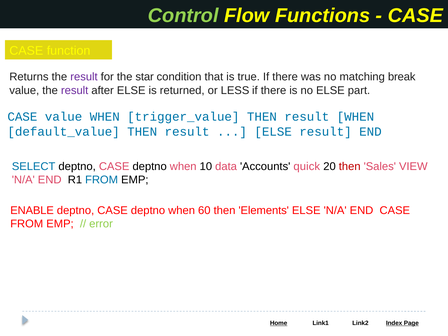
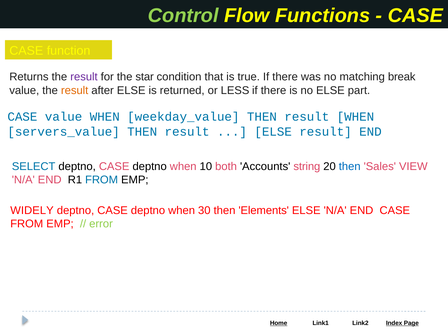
result at (75, 90) colour: purple -> orange
trigger_value: trigger_value -> weekday_value
default_value: default_value -> servers_value
data: data -> both
quick: quick -> string
then at (350, 166) colour: red -> blue
ENABLE: ENABLE -> WIDELY
60: 60 -> 30
